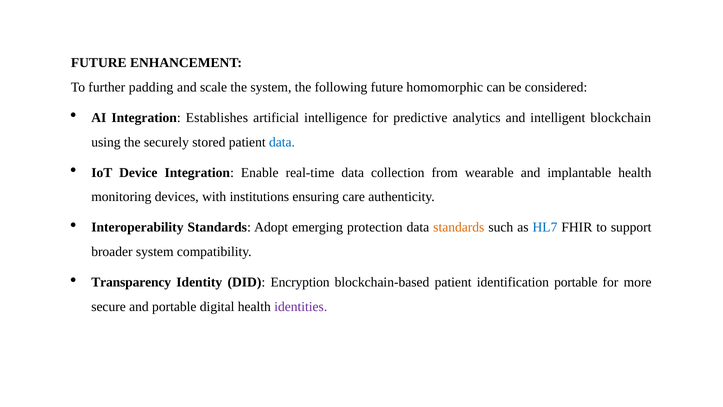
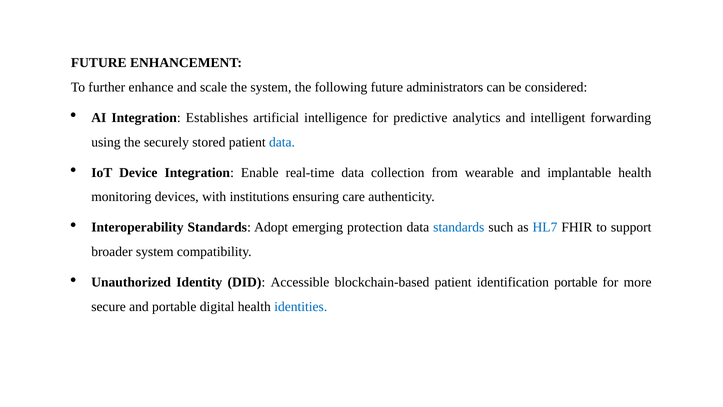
padding: padding -> enhance
homomorphic: homomorphic -> administrators
blockchain: blockchain -> forwarding
standards at (459, 227) colour: orange -> blue
Transparency: Transparency -> Unauthorized
Encryption: Encryption -> Accessible
identities colour: purple -> blue
